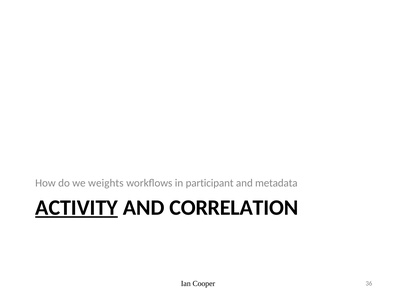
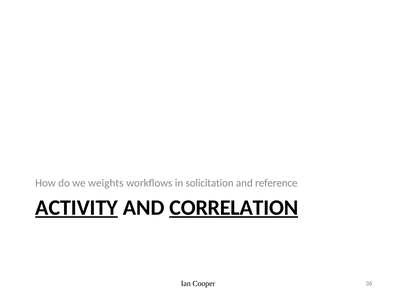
participant: participant -> solicitation
metadata: metadata -> reference
CORRELATION underline: none -> present
